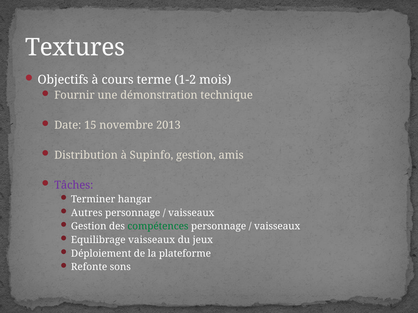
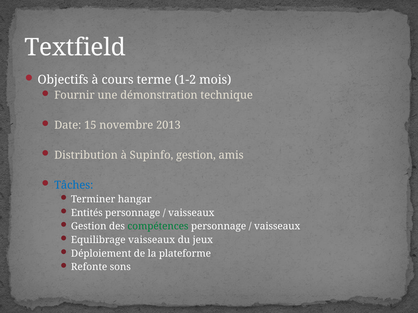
Textures: Textures -> Textfield
Tâches colour: purple -> blue
Autres: Autres -> Entités
